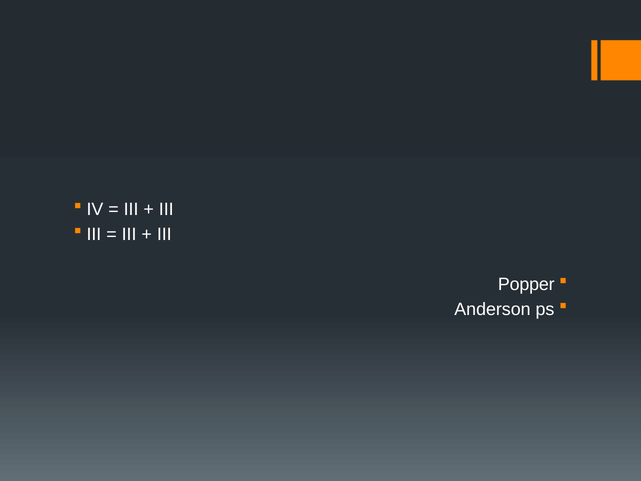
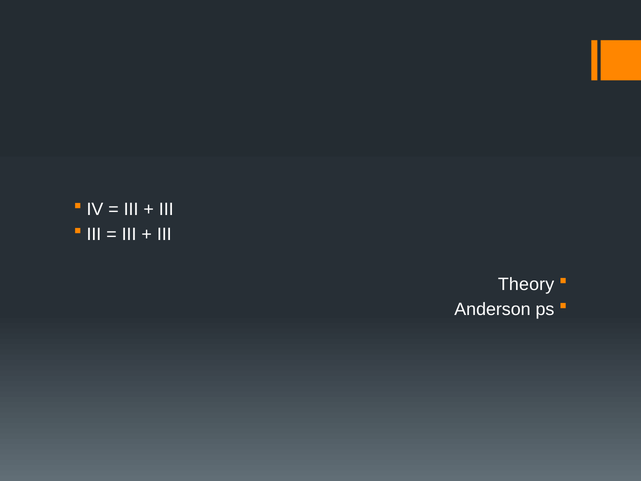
Popper: Popper -> Theory
